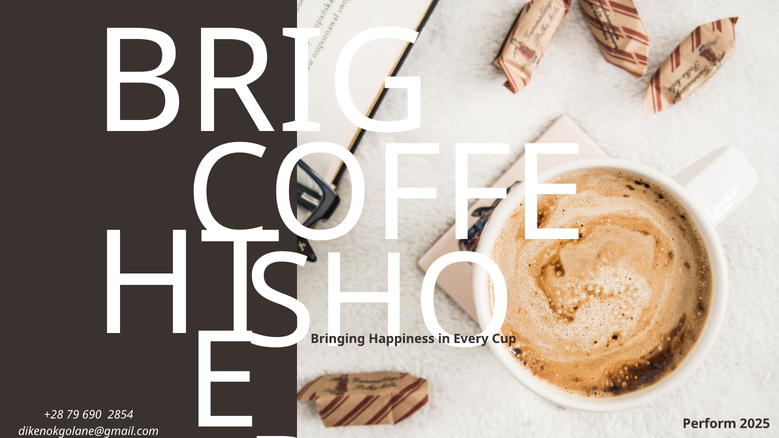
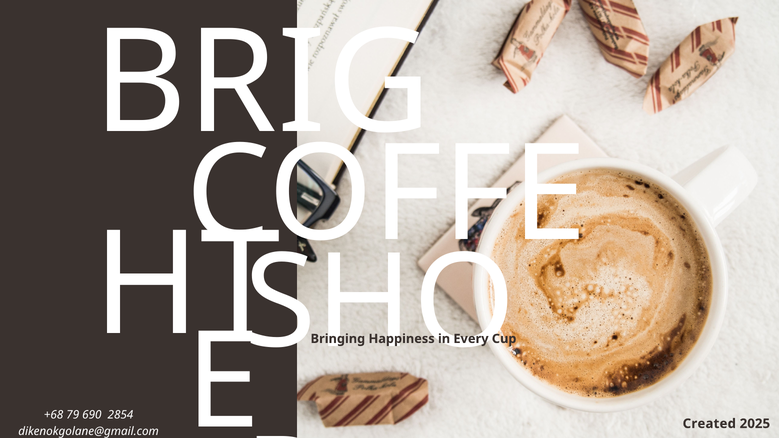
+28: +28 -> +68
Perform: Perform -> Created
